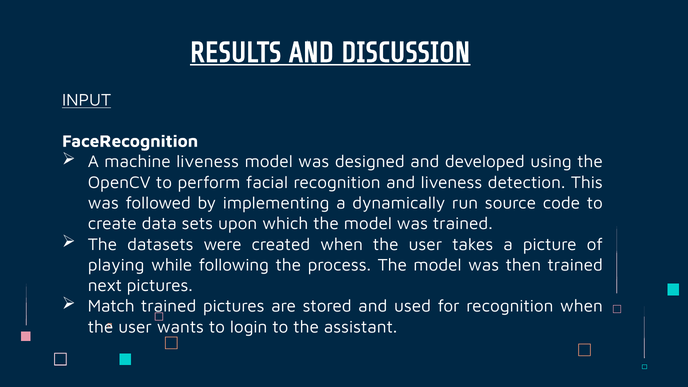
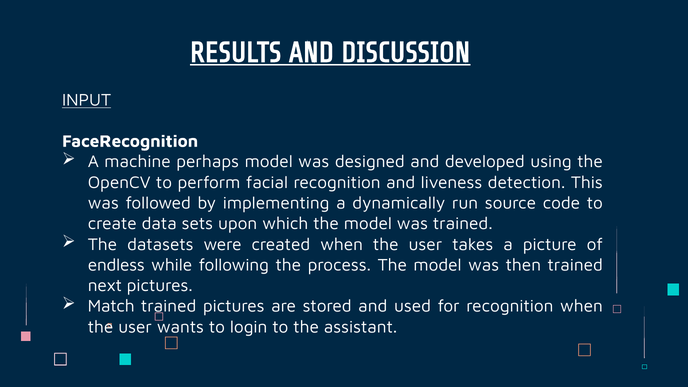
machine liveness: liveness -> perhaps
playing: playing -> endless
